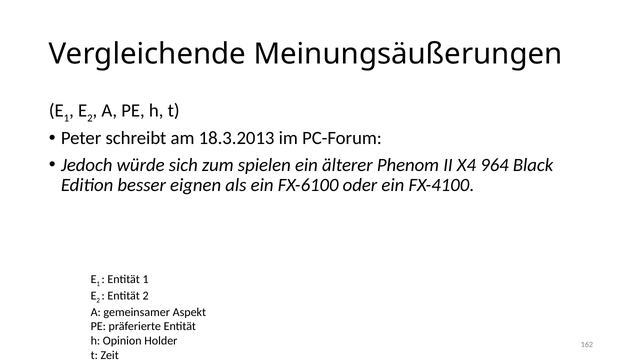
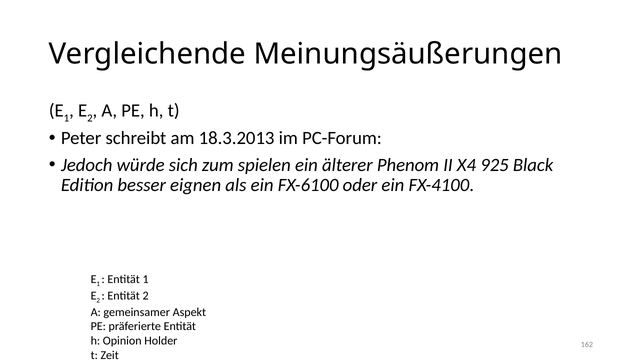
964: 964 -> 925
